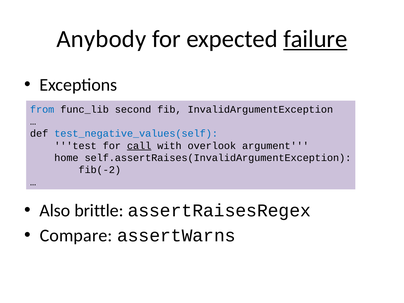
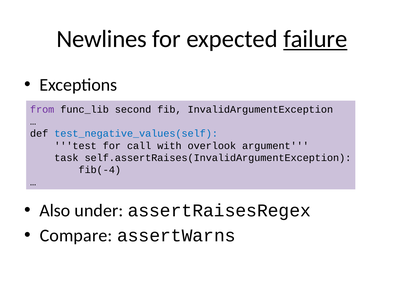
Anybody: Anybody -> Newlines
from colour: blue -> purple
call underline: present -> none
home: home -> task
fib(-2: fib(-2 -> fib(-4
brittle: brittle -> under
